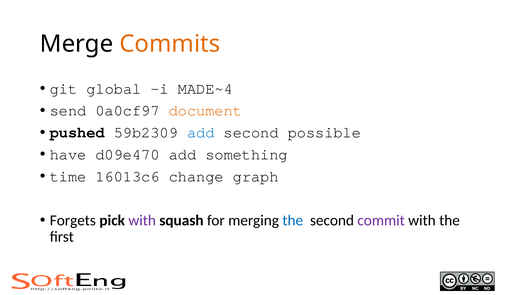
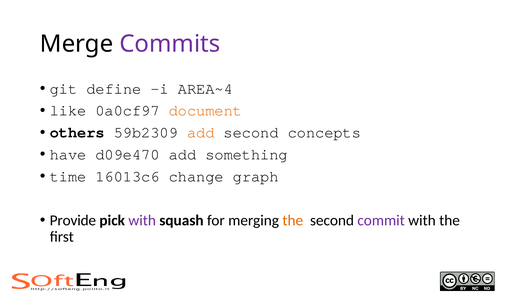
Commits colour: orange -> purple
global: global -> define
MADE~4: MADE~4 -> AREA~4
send: send -> like
pushed: pushed -> others
add at (201, 132) colour: blue -> orange
possible: possible -> concepts
Forgets: Forgets -> Provide
the at (293, 220) colour: blue -> orange
